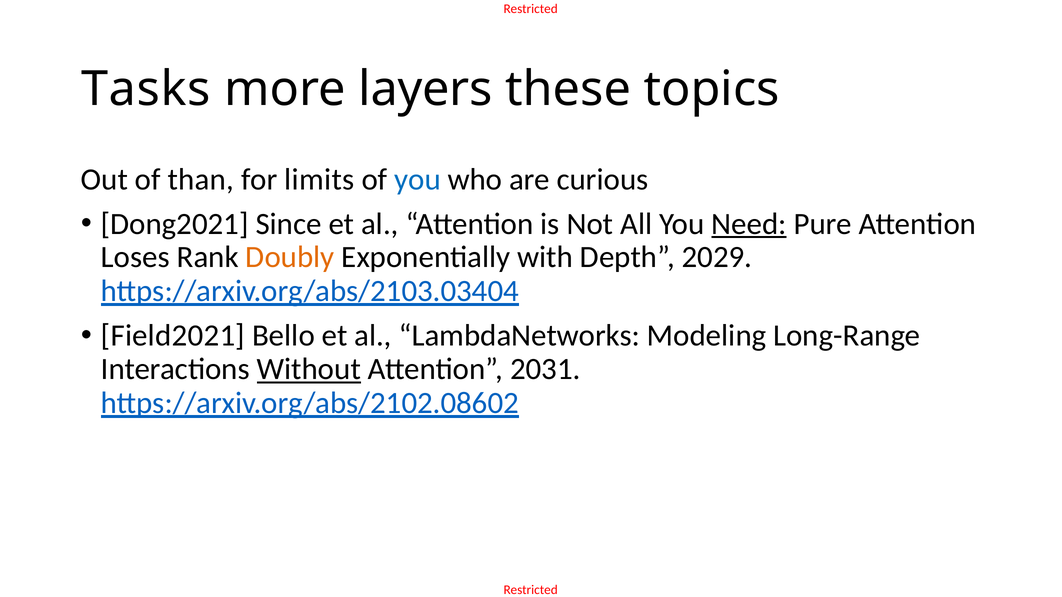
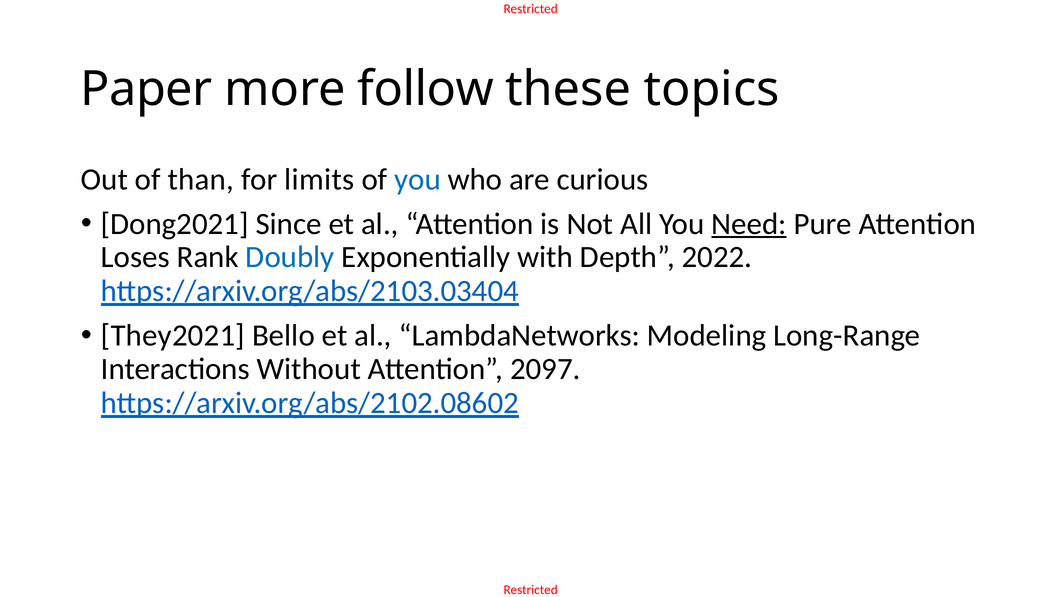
Tasks: Tasks -> Paper
layers: layers -> follow
Doubly colour: orange -> blue
2029: 2029 -> 2022
Field2021: Field2021 -> They2021
Without underline: present -> none
2031: 2031 -> 2097
